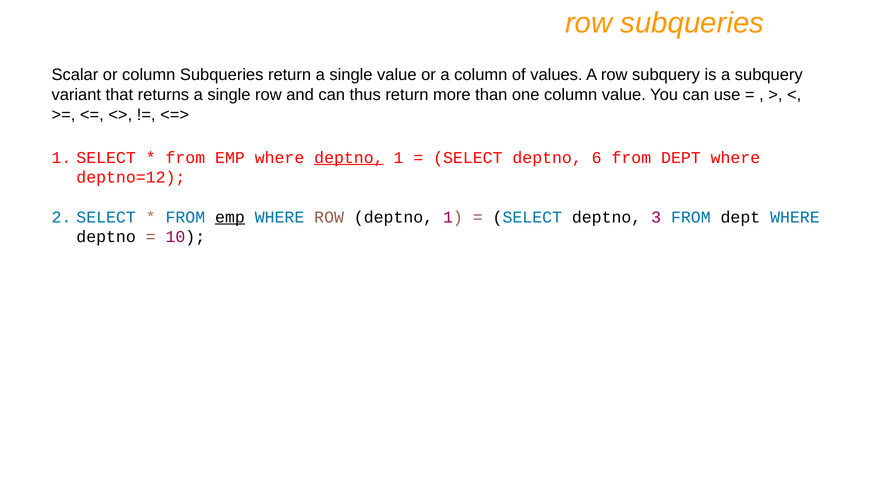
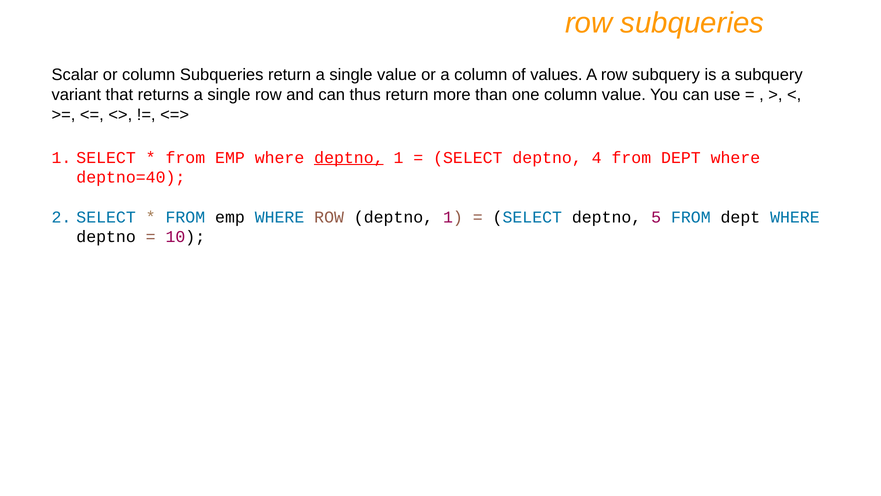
6: 6 -> 4
deptno=12: deptno=12 -> deptno=40
emp at (230, 217) underline: present -> none
3: 3 -> 5
